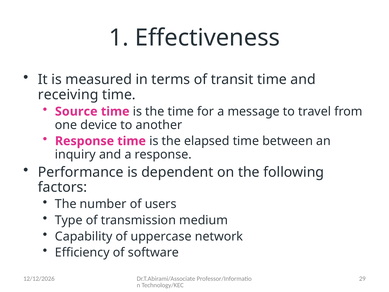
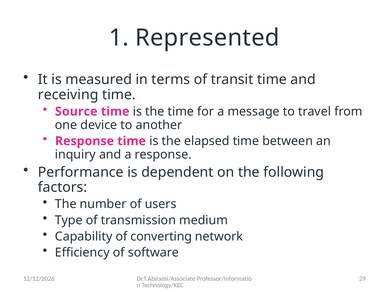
Effectiveness: Effectiveness -> Represented
uppercase: uppercase -> converting
